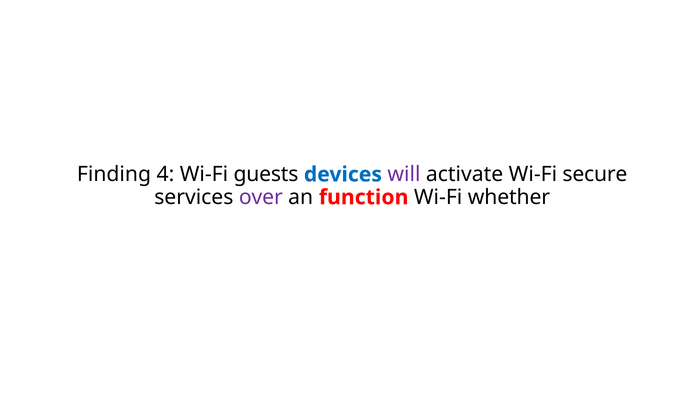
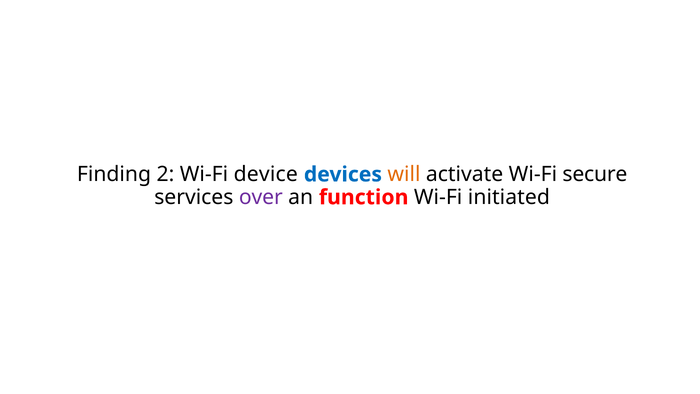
4: 4 -> 2
guests: guests -> device
will colour: purple -> orange
whether: whether -> initiated
